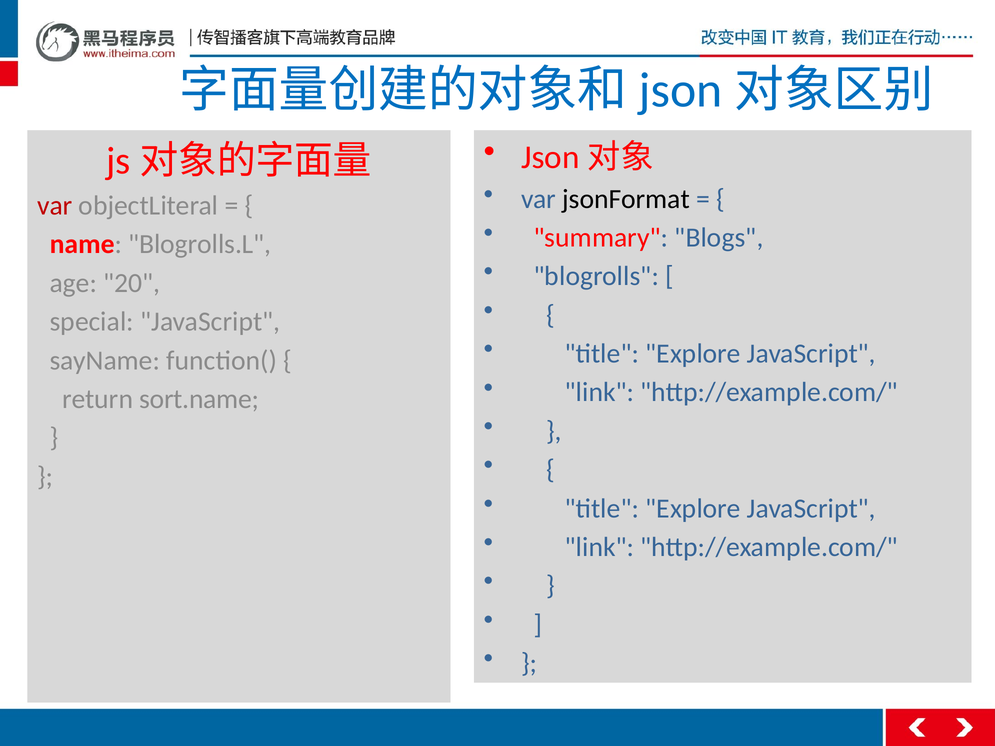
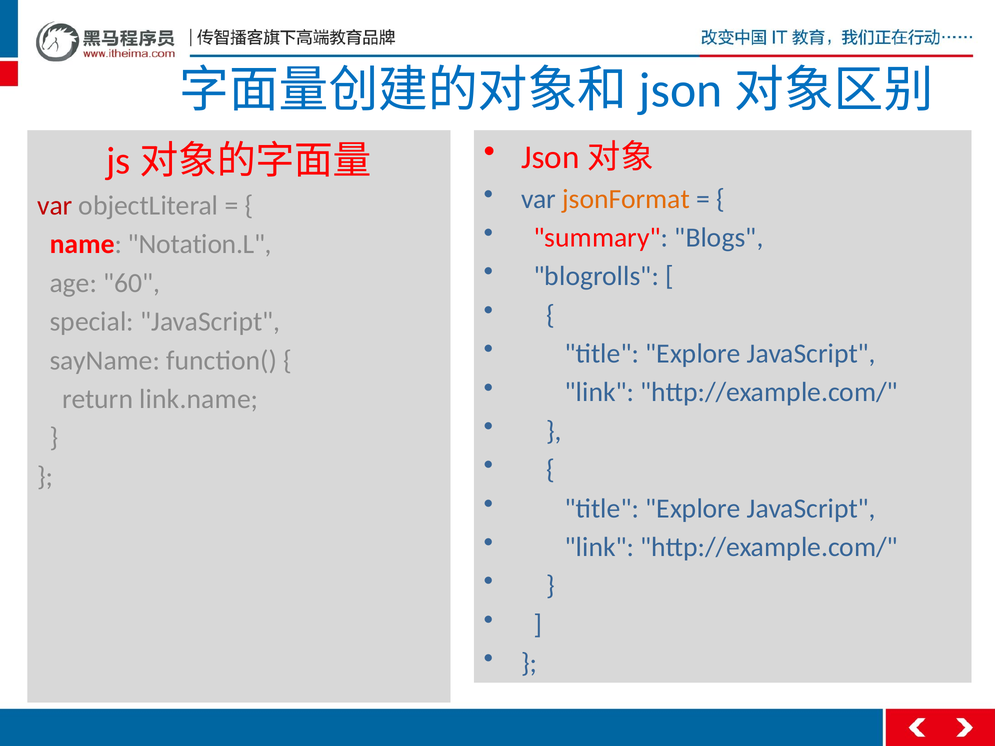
jsonFormat colour: black -> orange
Blogrolls.L: Blogrolls.L -> Notation.L
20: 20 -> 60
sort.name: sort.name -> link.name
